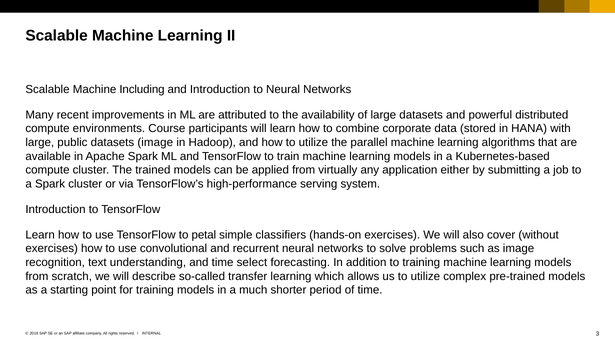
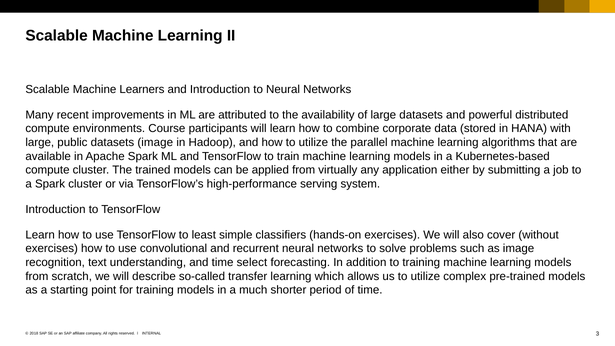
Including: Including -> Learners
petal: petal -> least
